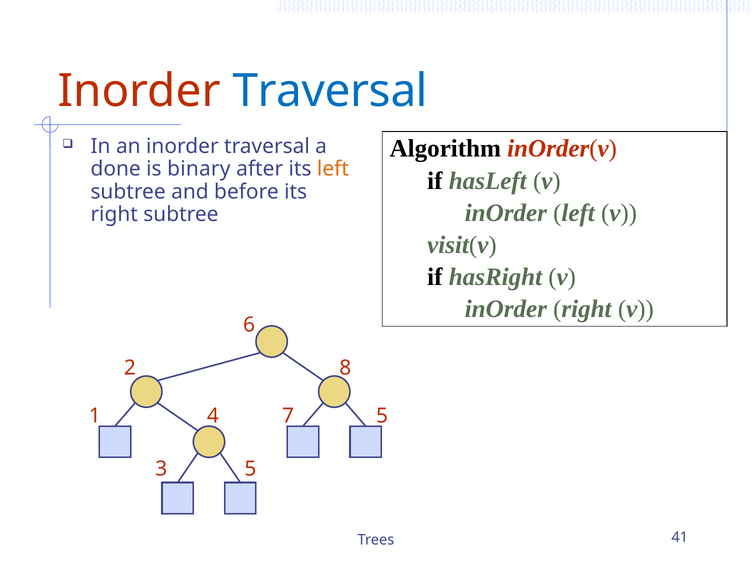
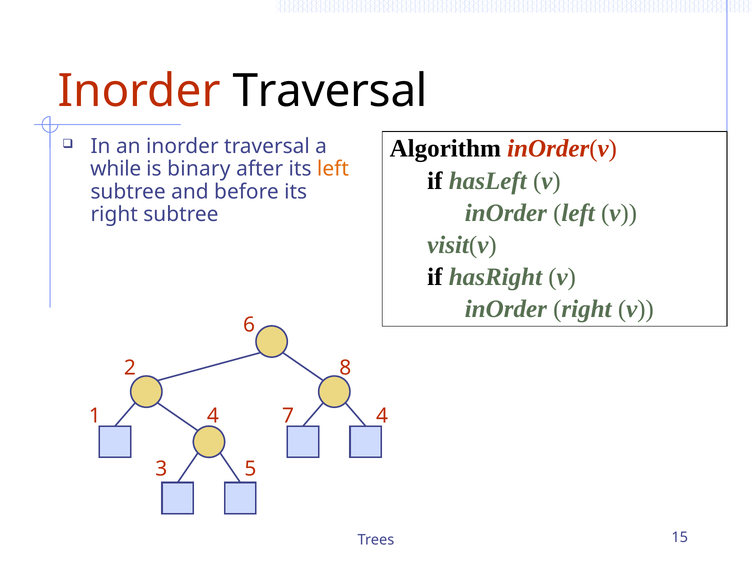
Traversal at (330, 91) colour: blue -> black
done: done -> while
7 5: 5 -> 4
41: 41 -> 15
